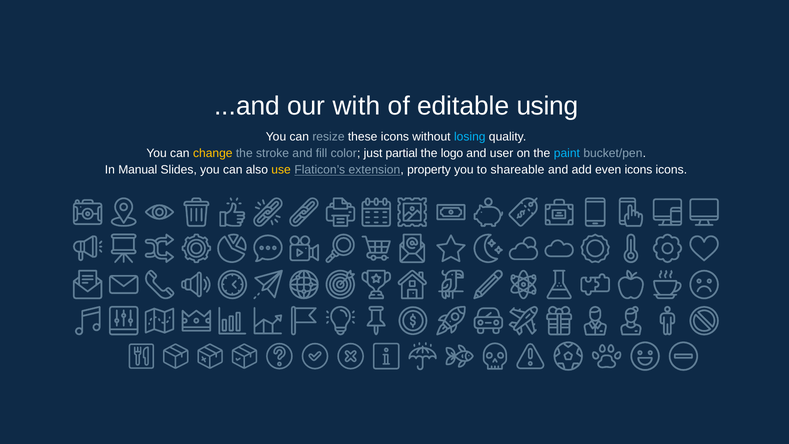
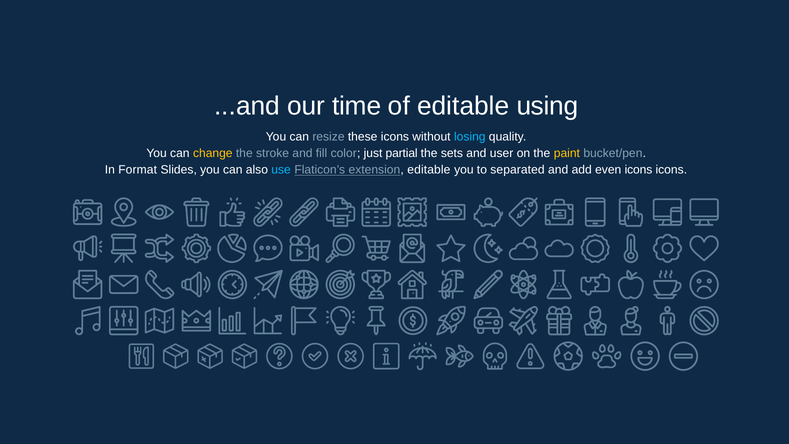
with: with -> time
logo: logo -> sets
paint colour: light blue -> yellow
Manual: Manual -> Format
use colour: yellow -> light blue
extension property: property -> editable
shareable: shareable -> separated
